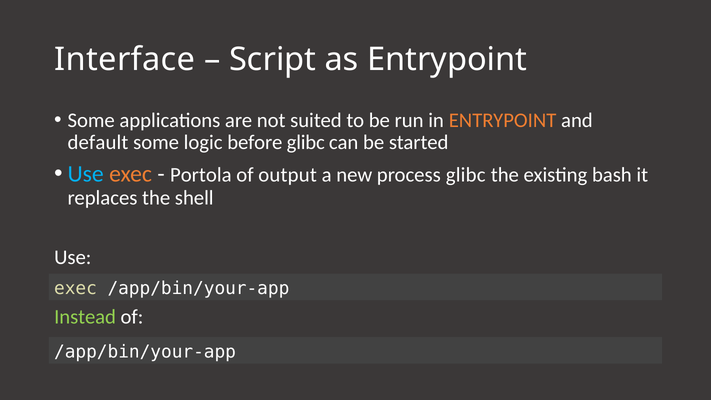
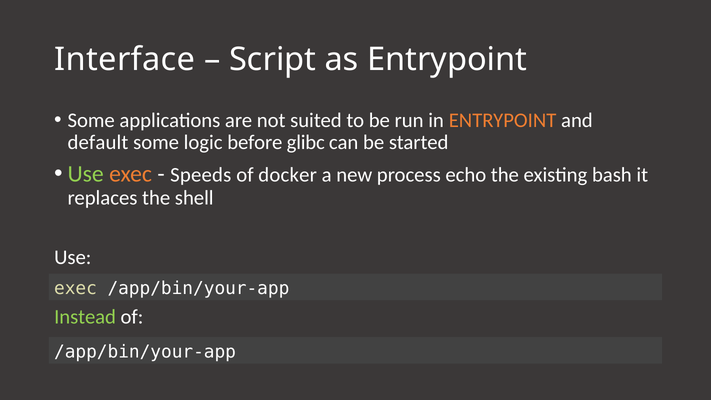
Use at (86, 174) colour: light blue -> light green
Portola: Portola -> Speeds
output: output -> docker
process glibc: glibc -> echo
